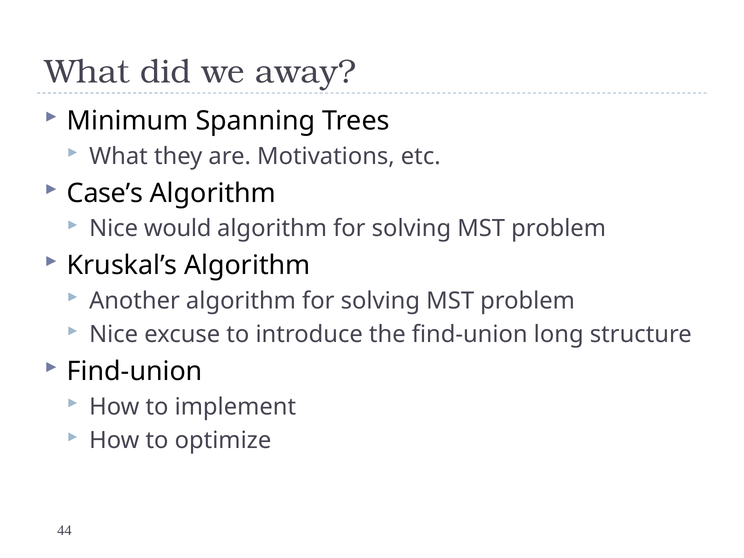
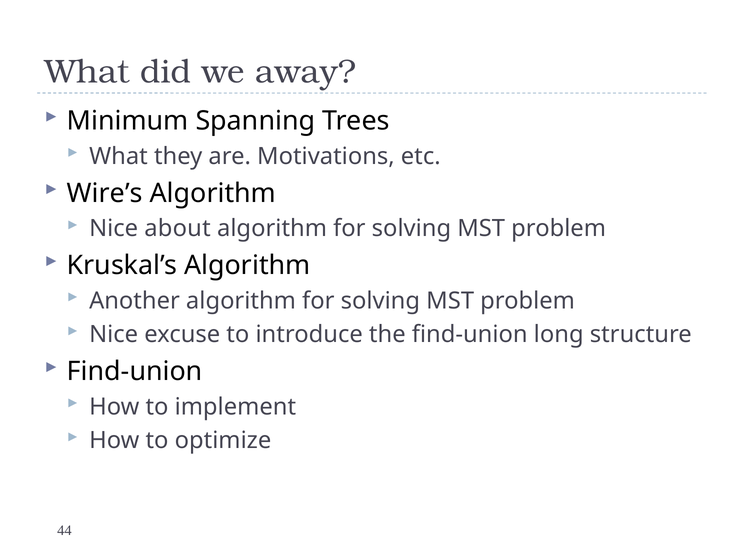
Case’s: Case’s -> Wire’s
would: would -> about
